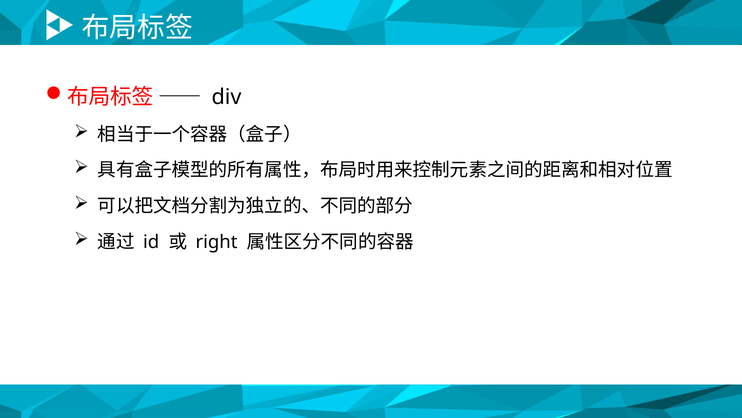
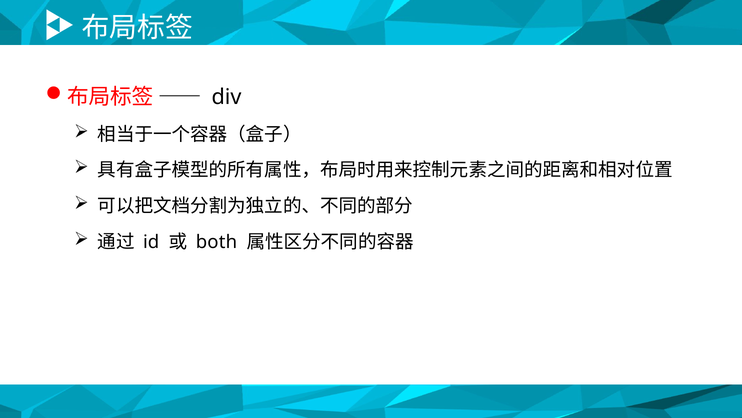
right: right -> both
